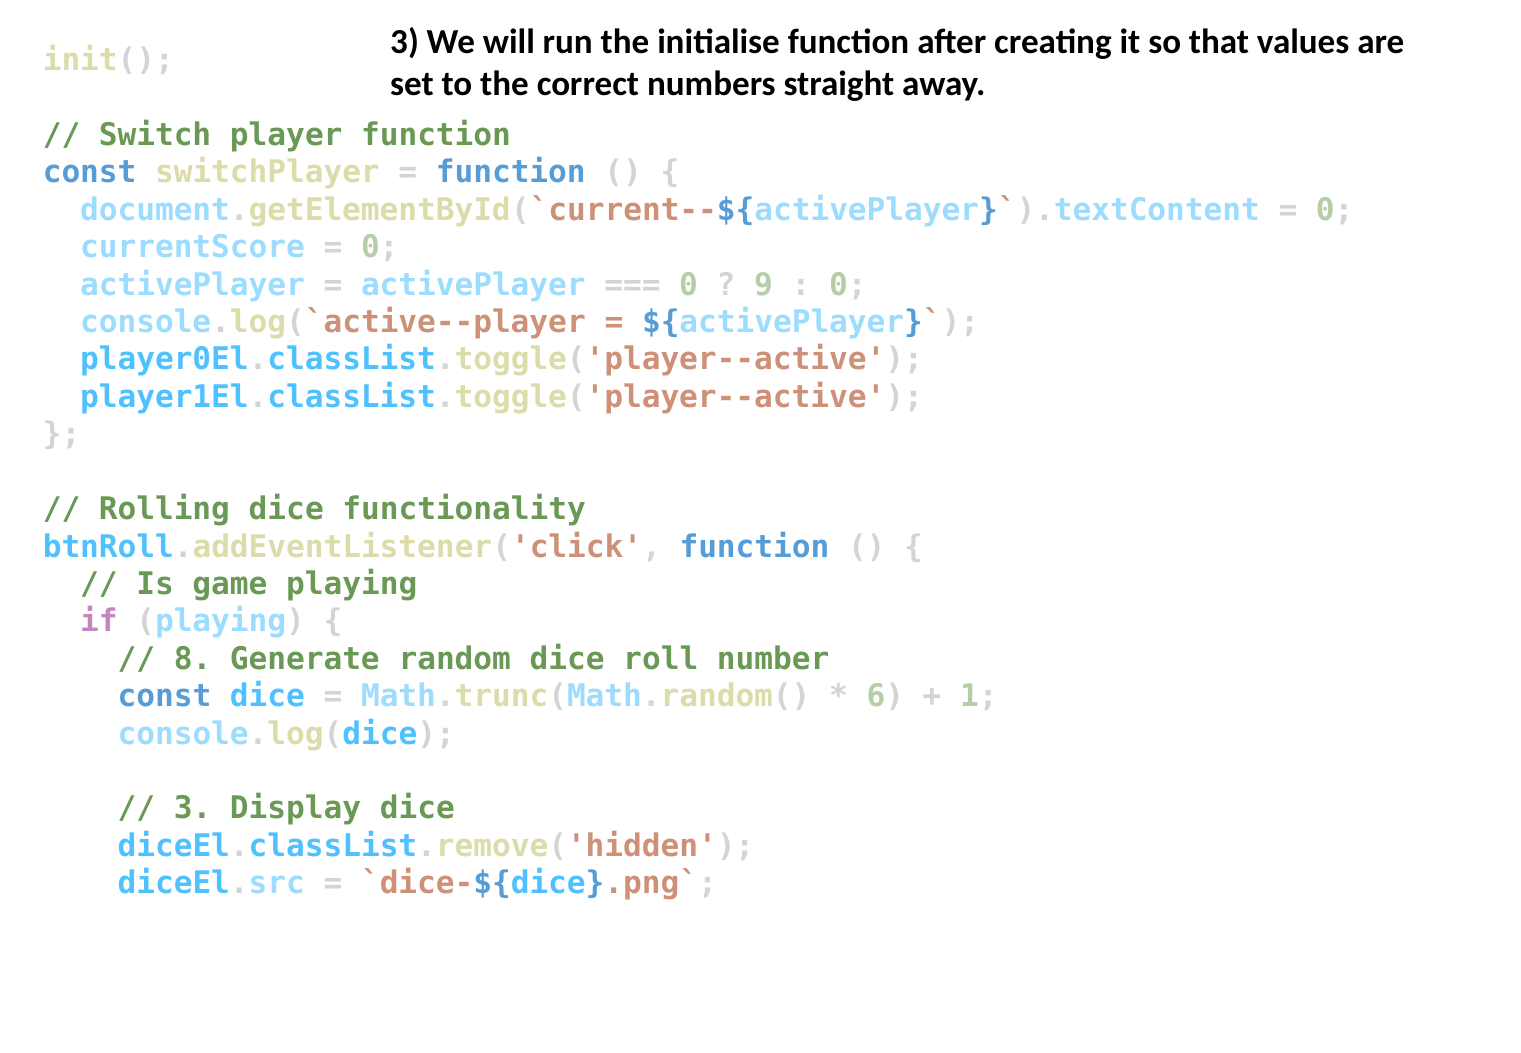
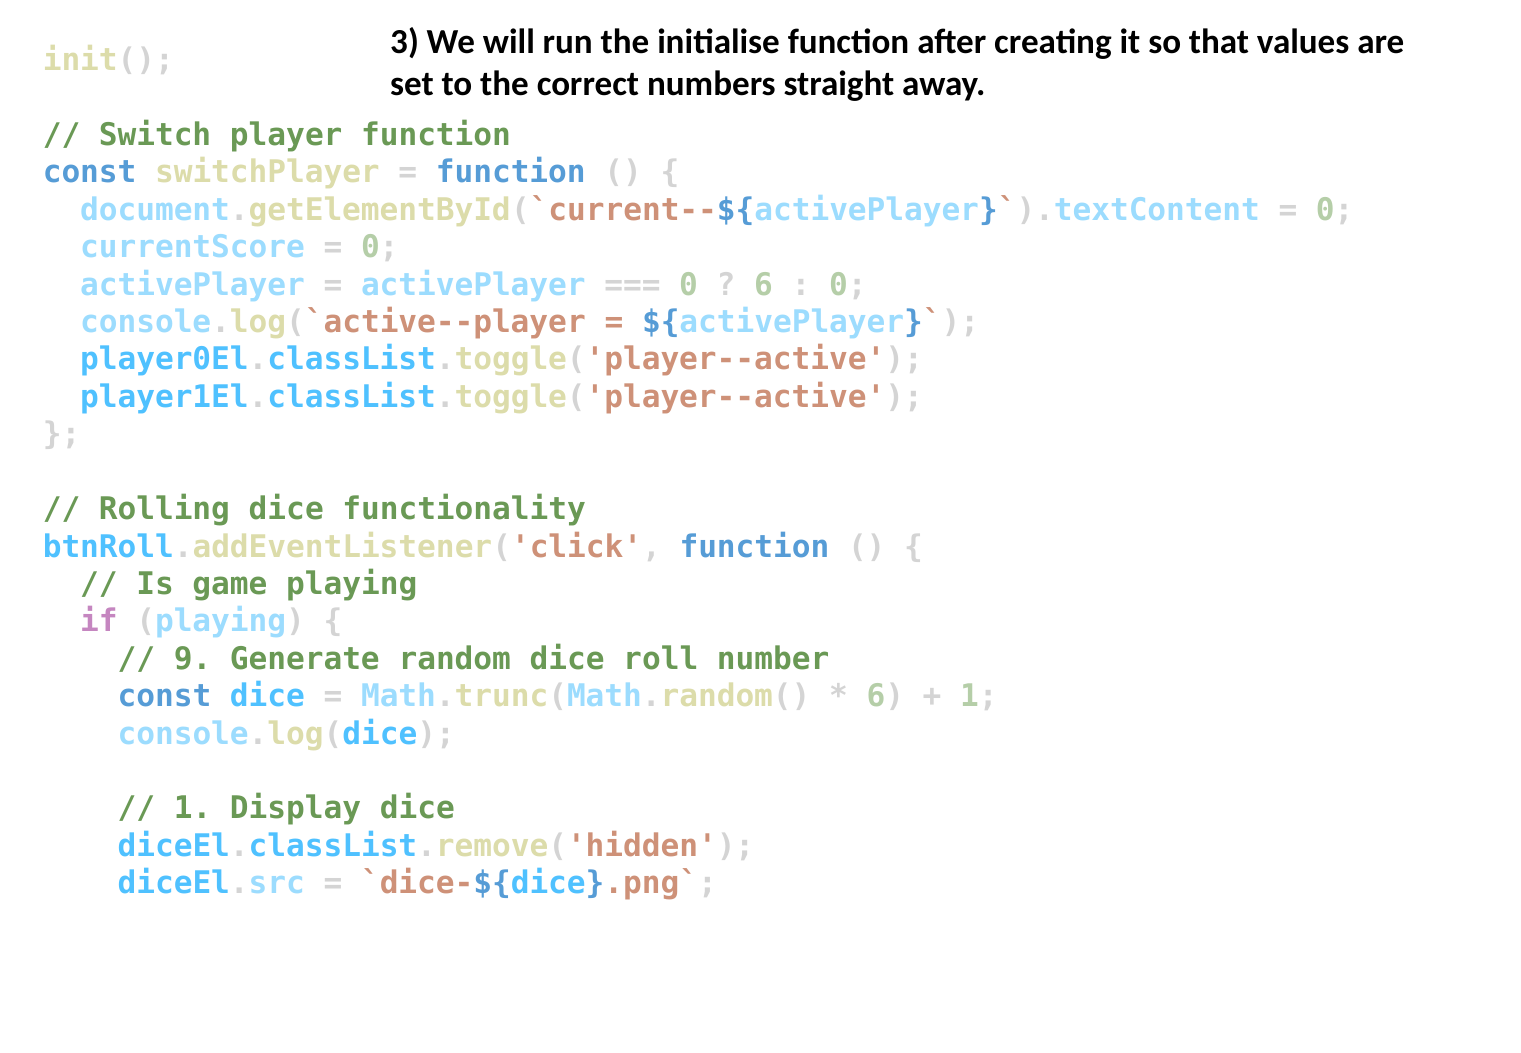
9 at (763, 285): 9 -> 6
8: 8 -> 9
3 at (193, 809): 3 -> 1
